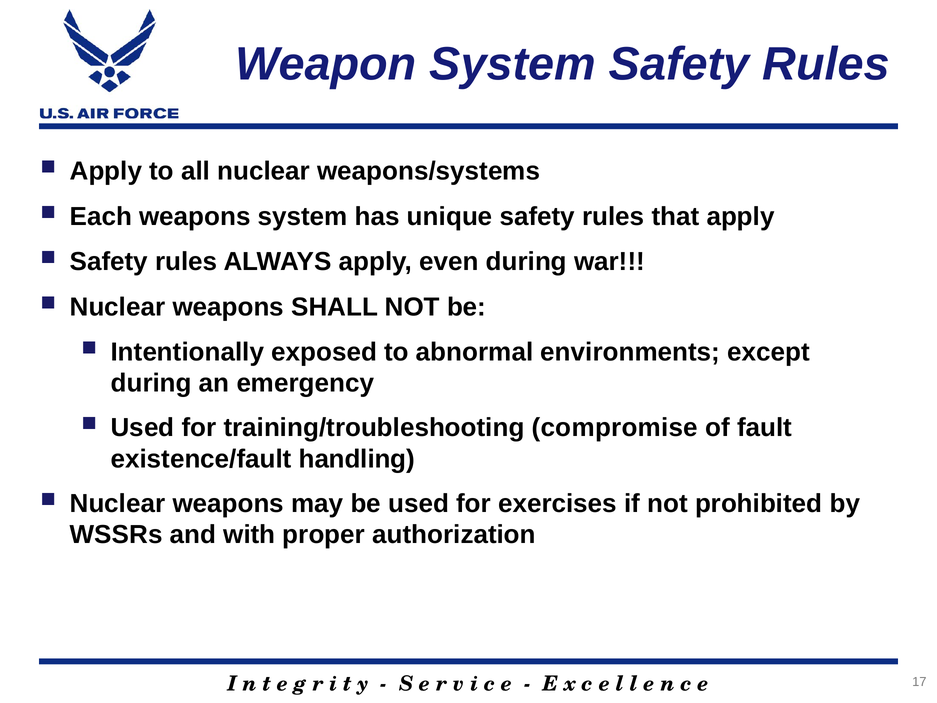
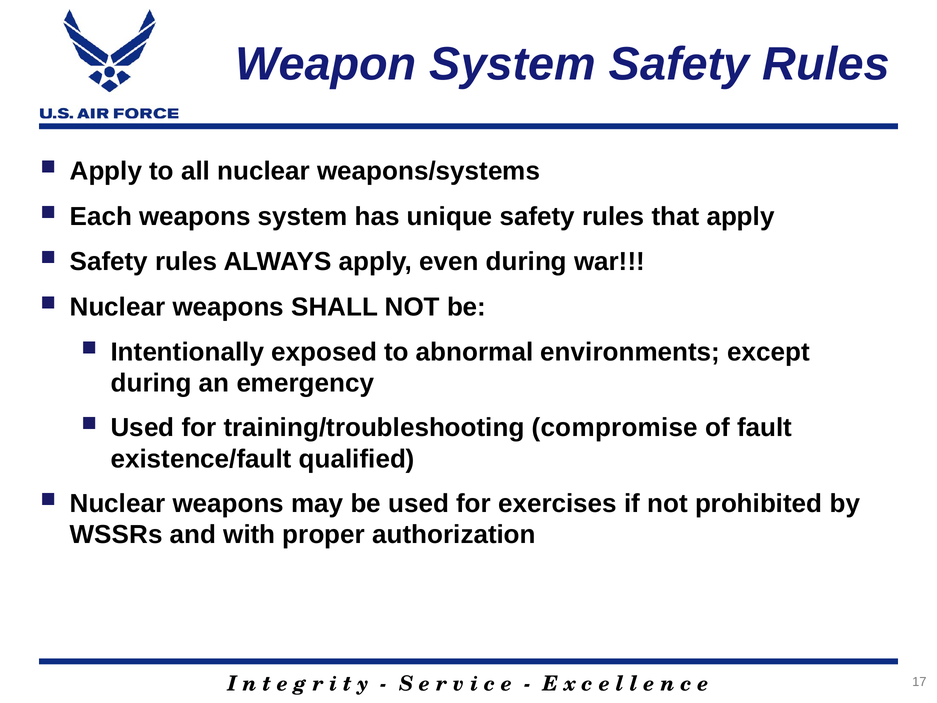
handling: handling -> qualified
